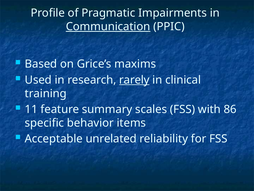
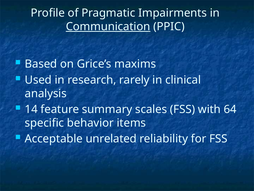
rarely underline: present -> none
training: training -> analysis
11: 11 -> 14
86: 86 -> 64
